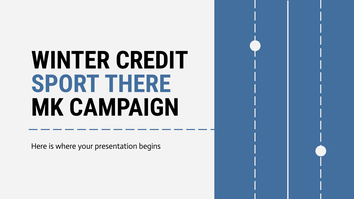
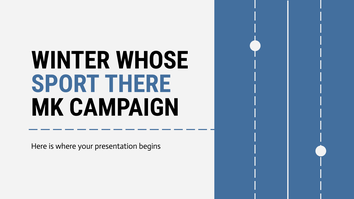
CREDIT: CREDIT -> WHOSE
